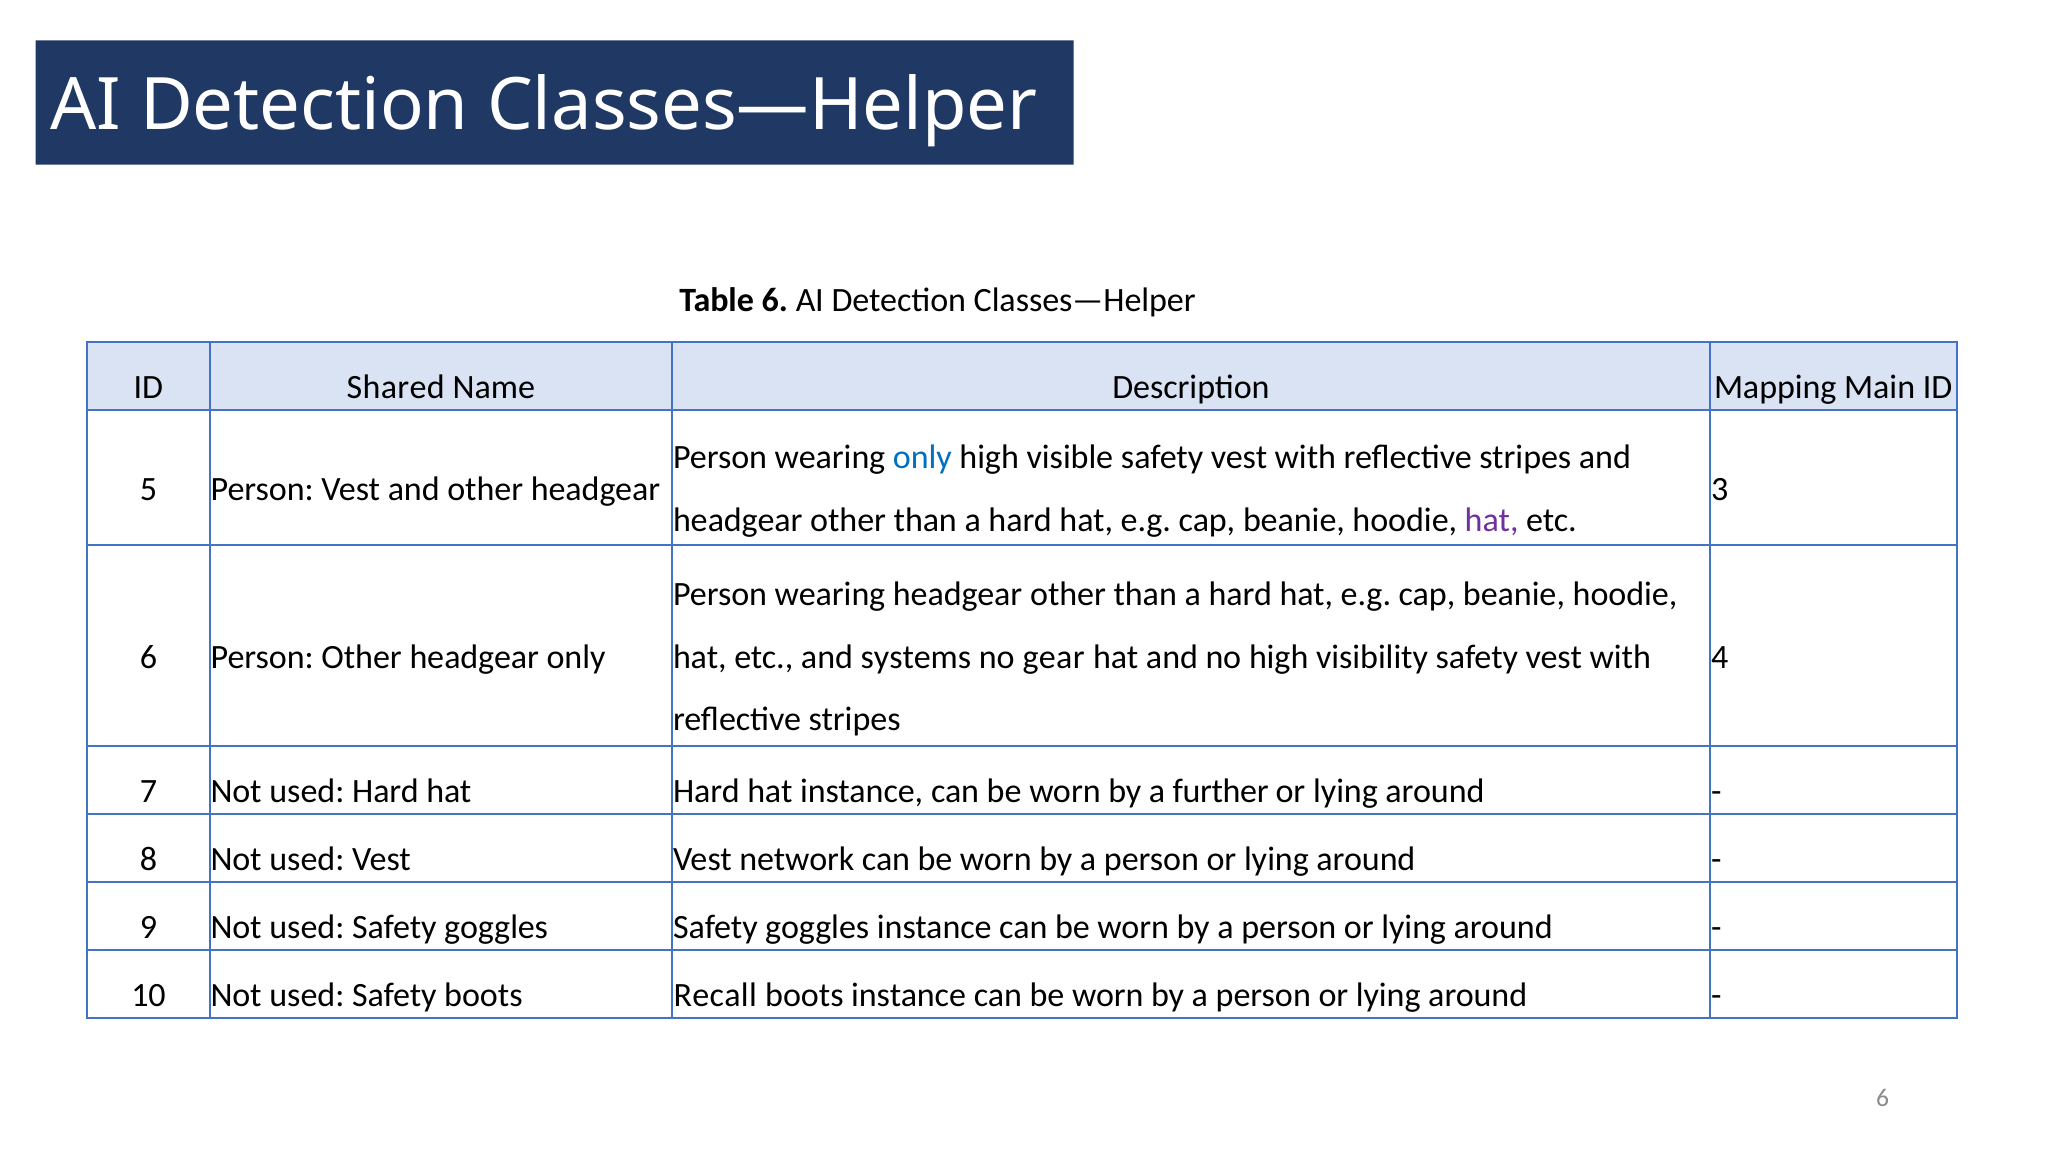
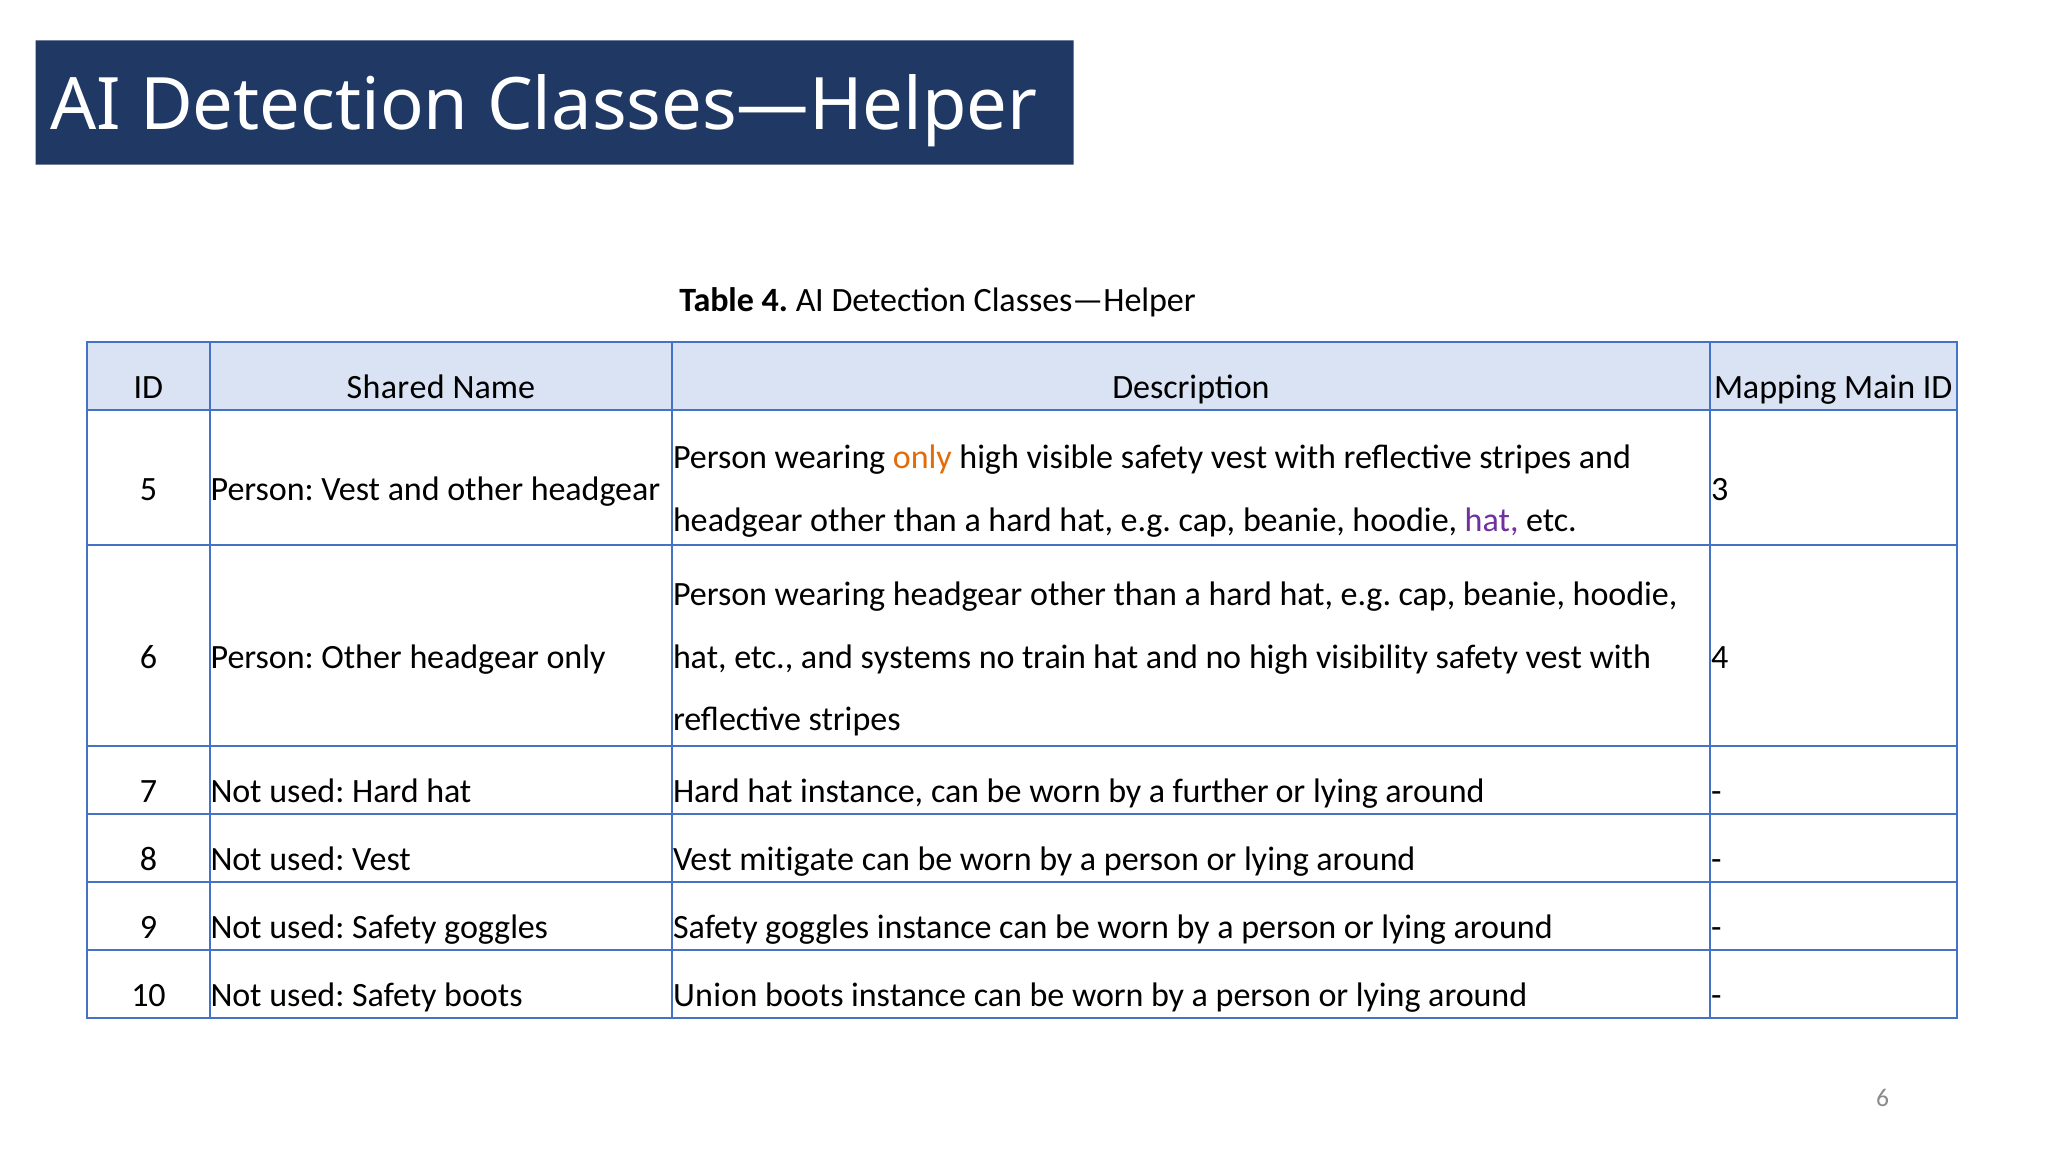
Table 6: 6 -> 4
only at (922, 458) colour: blue -> orange
gear: gear -> train
network: network -> mitigate
Recall: Recall -> Union
